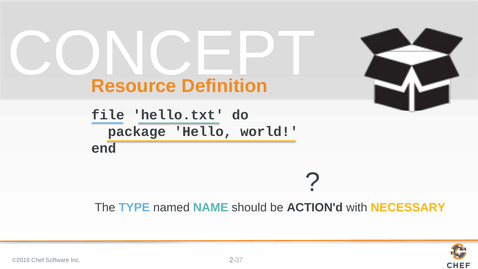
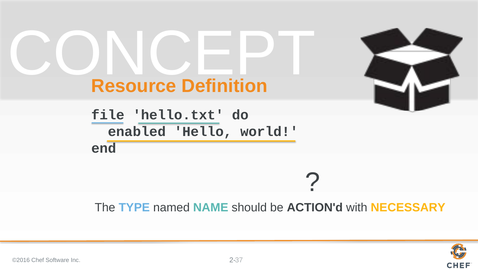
package: package -> enabled
